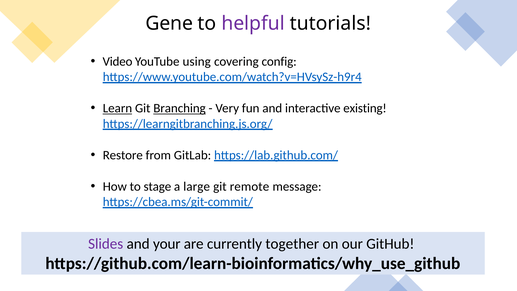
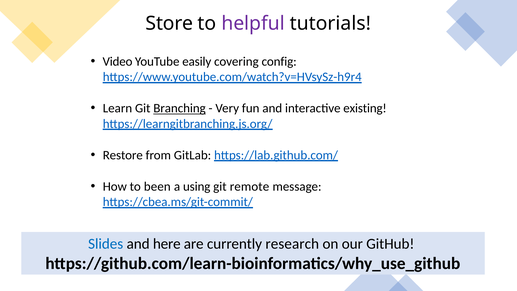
Gene: Gene -> Store
using: using -> easily
Learn underline: present -> none
stage: stage -> been
large: large -> using
Slides colour: purple -> blue
your: your -> here
together: together -> research
